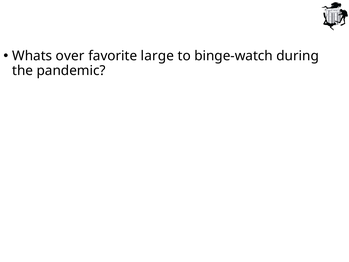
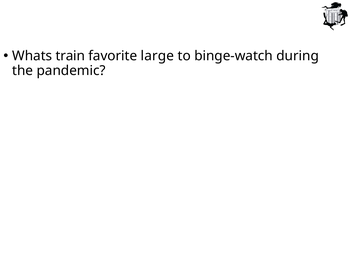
over: over -> train
